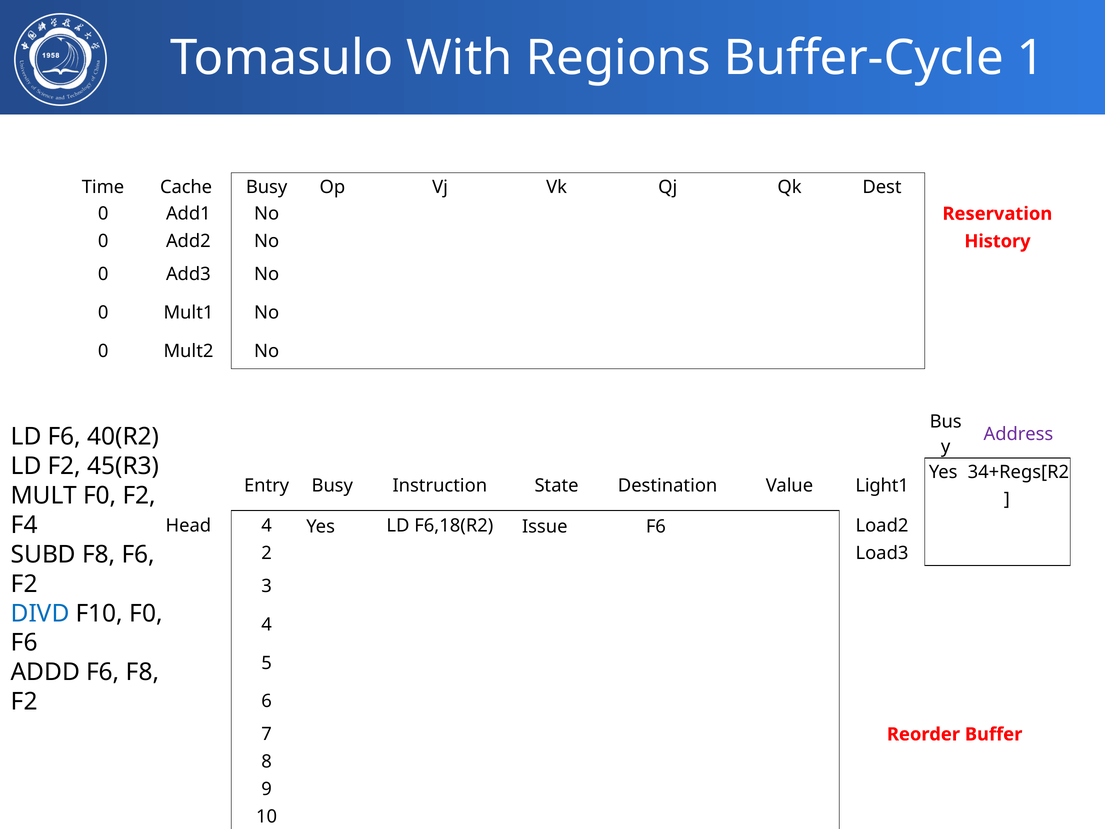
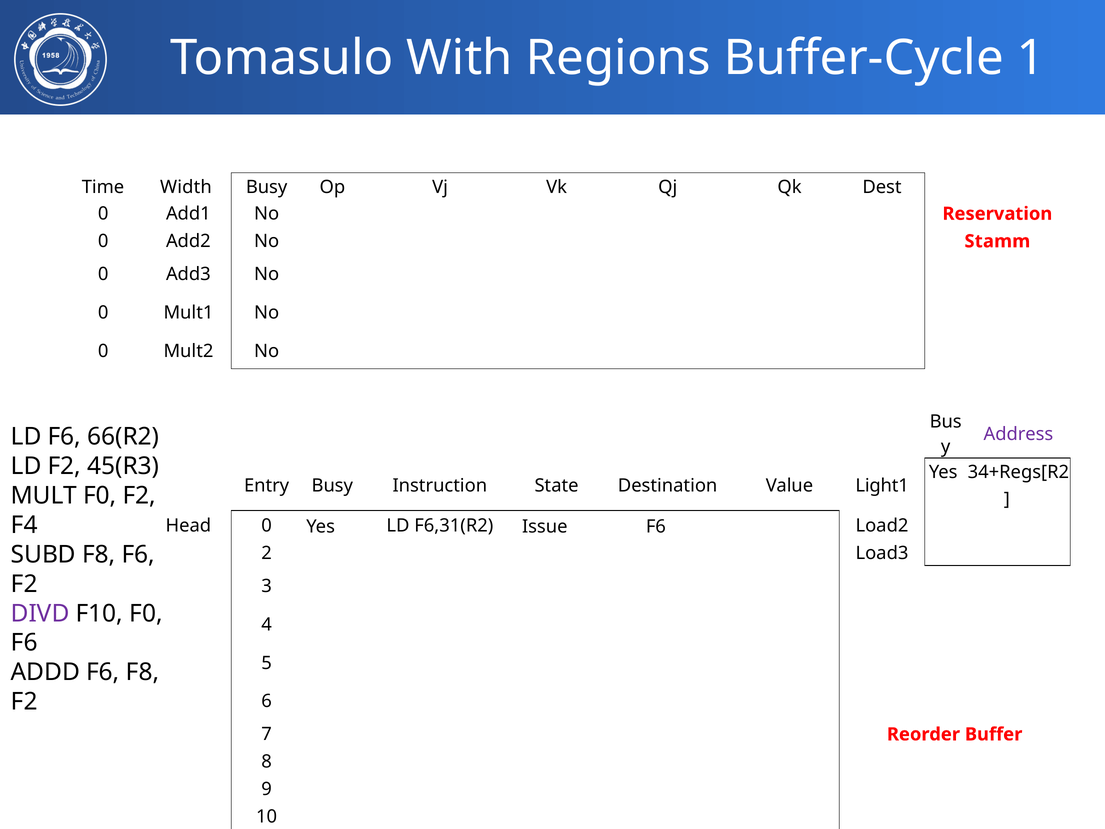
Cache: Cache -> Width
History: History -> Stamm
40(R2: 40(R2 -> 66(R2
Head 4: 4 -> 0
F6,18(R2: F6,18(R2 -> F6,31(R2
DIVD colour: blue -> purple
